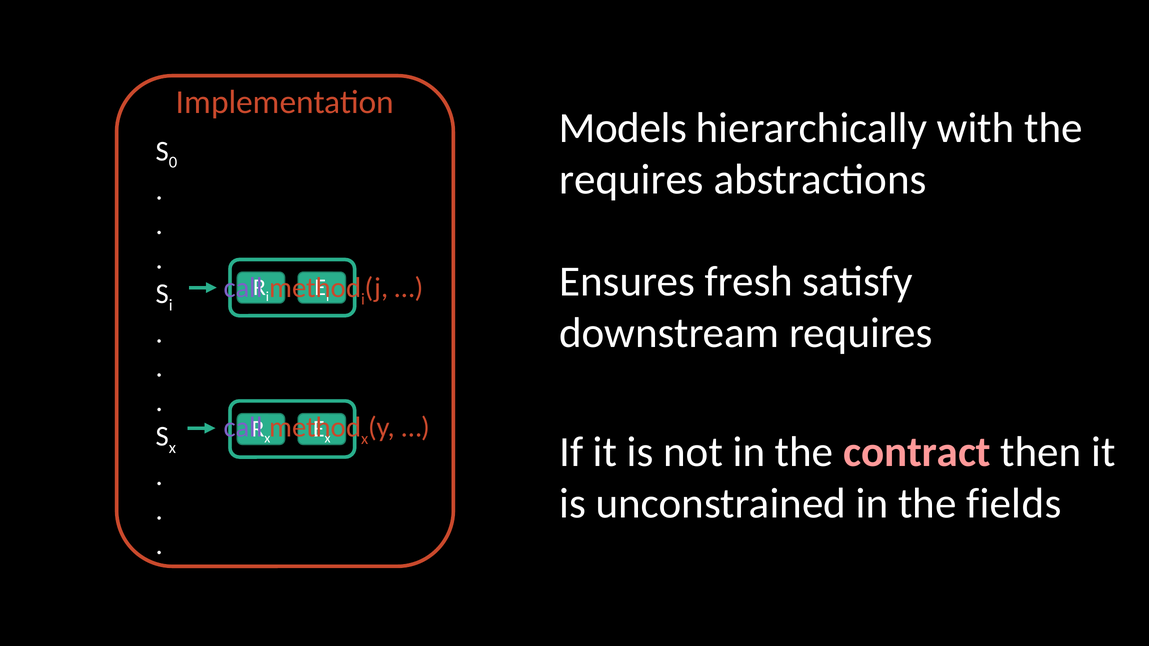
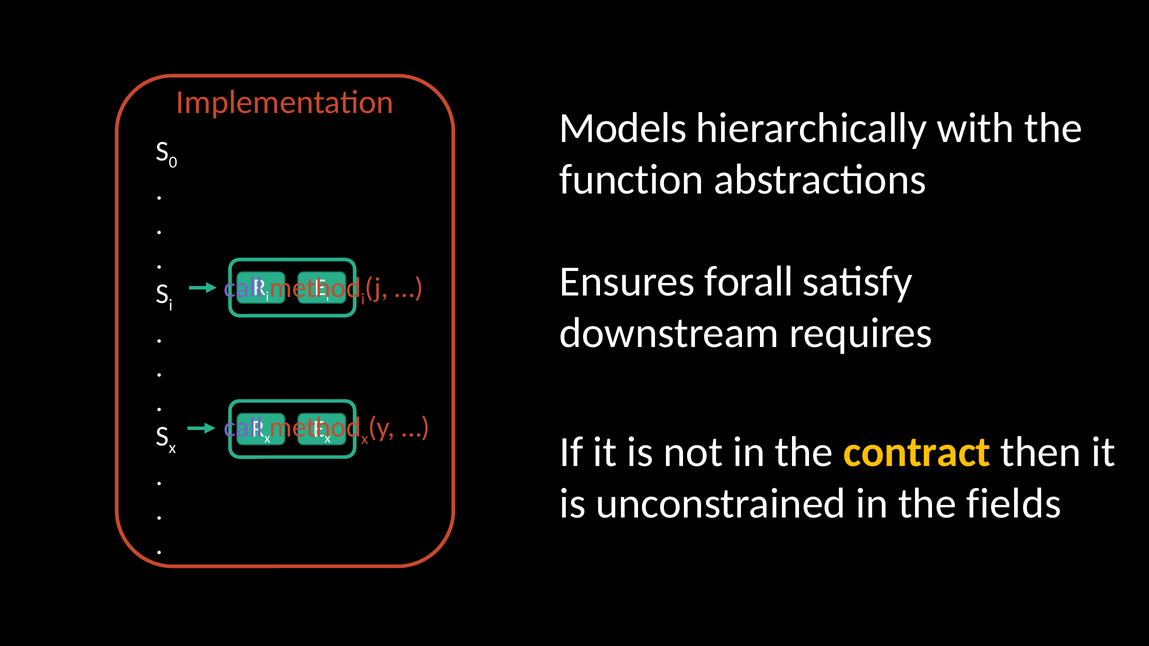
requires at (631, 180): requires -> function
fresh: fresh -> forall
contract colour: pink -> yellow
